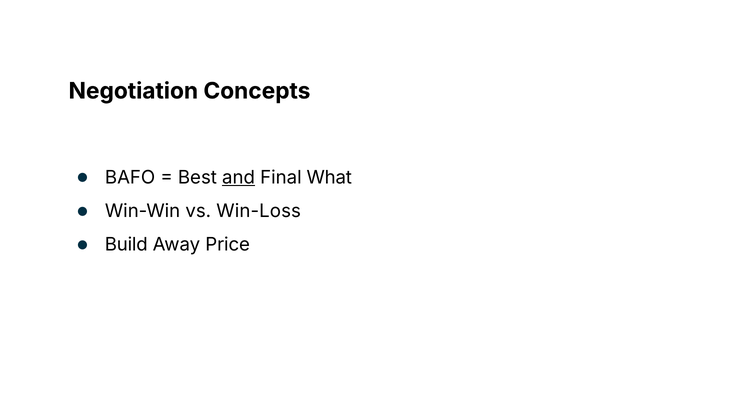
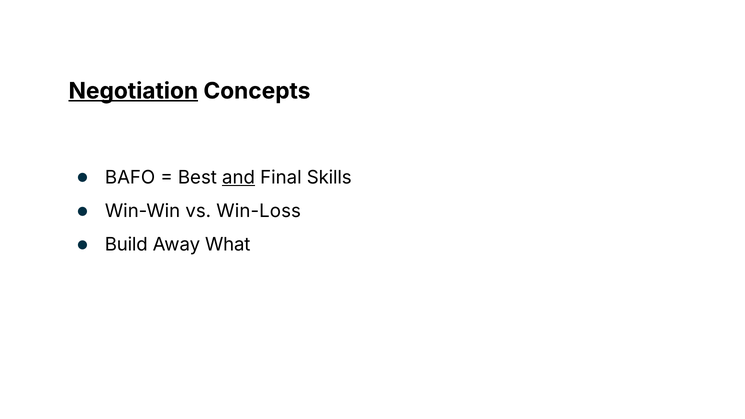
Negotiation underline: none -> present
What: What -> Skills
Price: Price -> What
